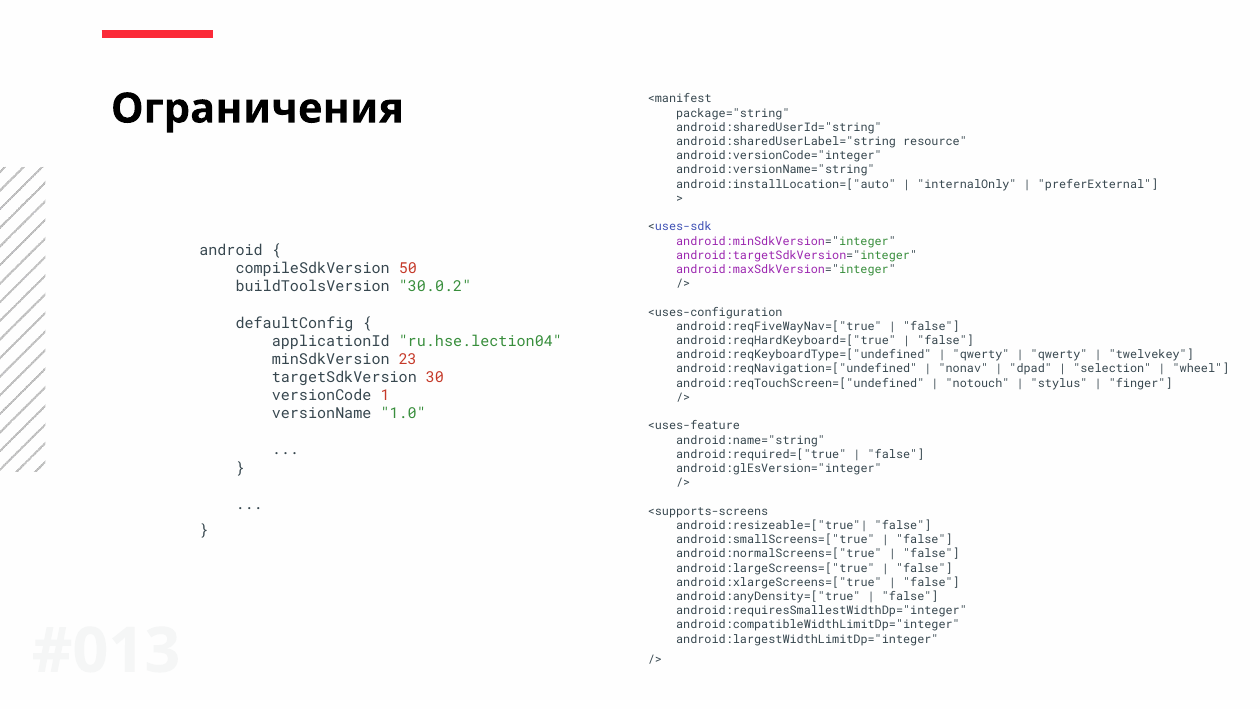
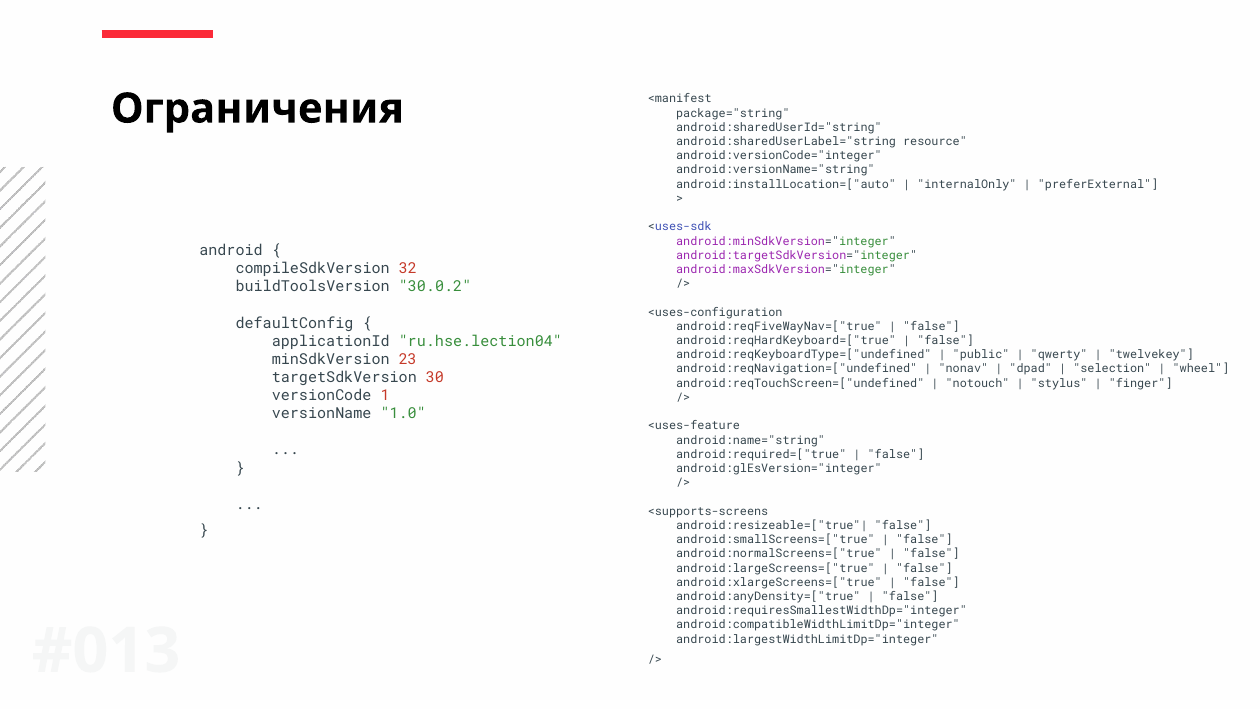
50: 50 -> 32
qwerty at (981, 355): qwerty -> public
